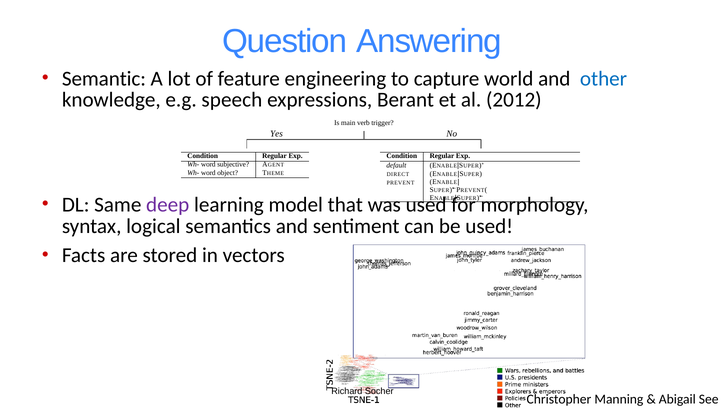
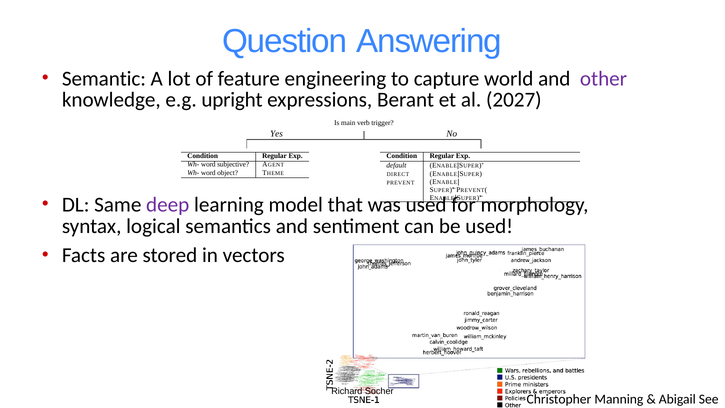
other colour: blue -> purple
speech: speech -> upright
2012: 2012 -> 2027
